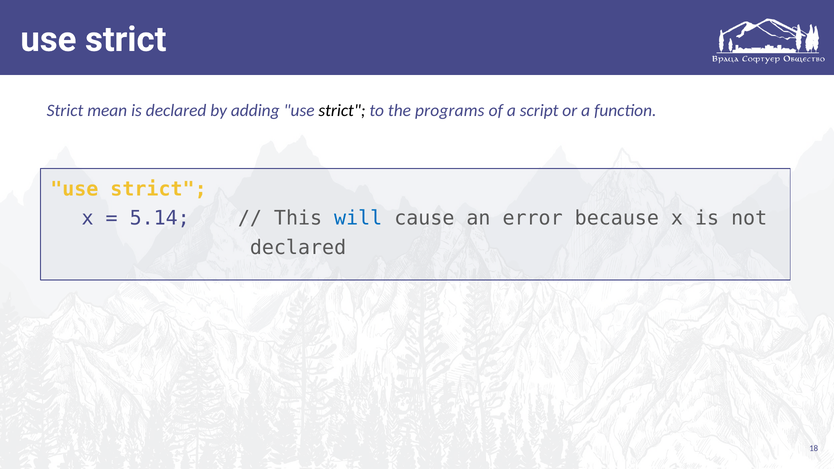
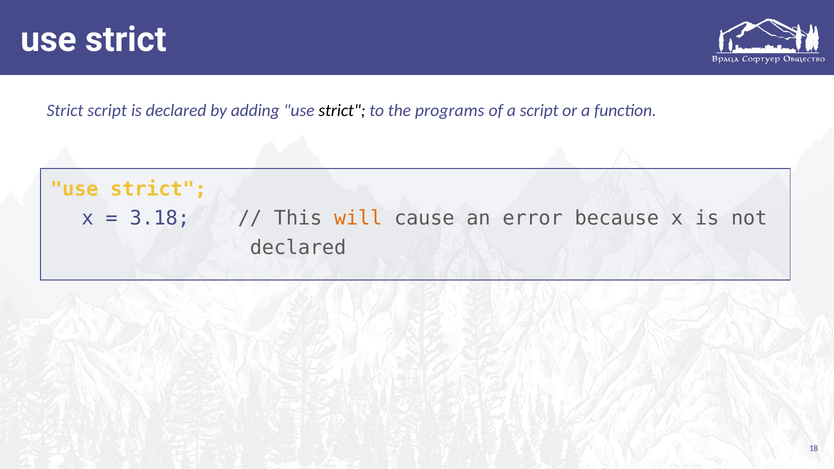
Strict mean: mean -> script
5.14: 5.14 -> 3.18
will colour: blue -> orange
